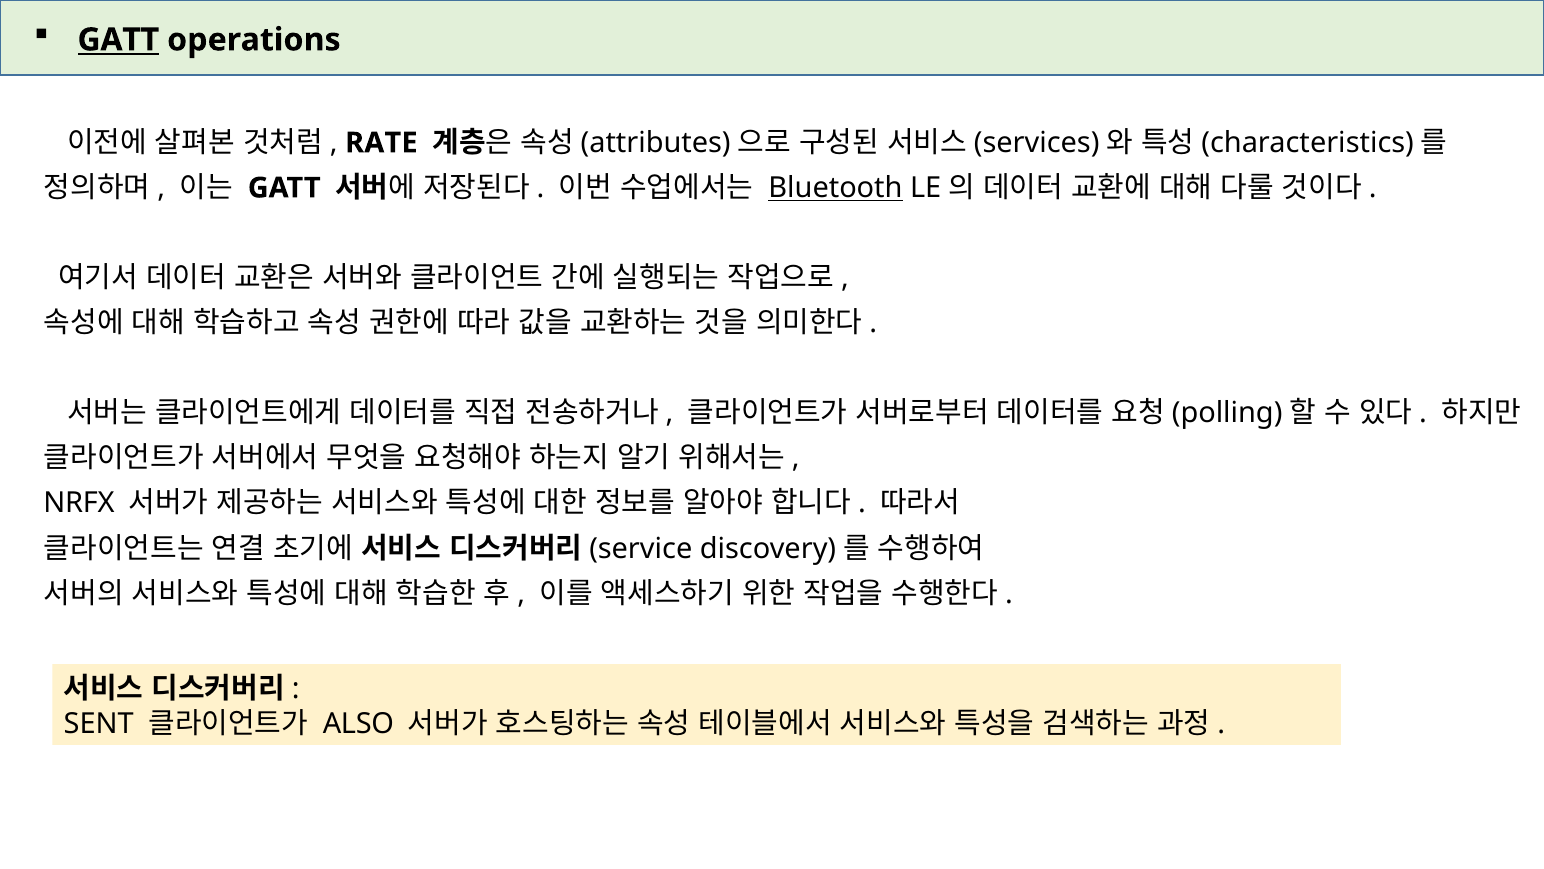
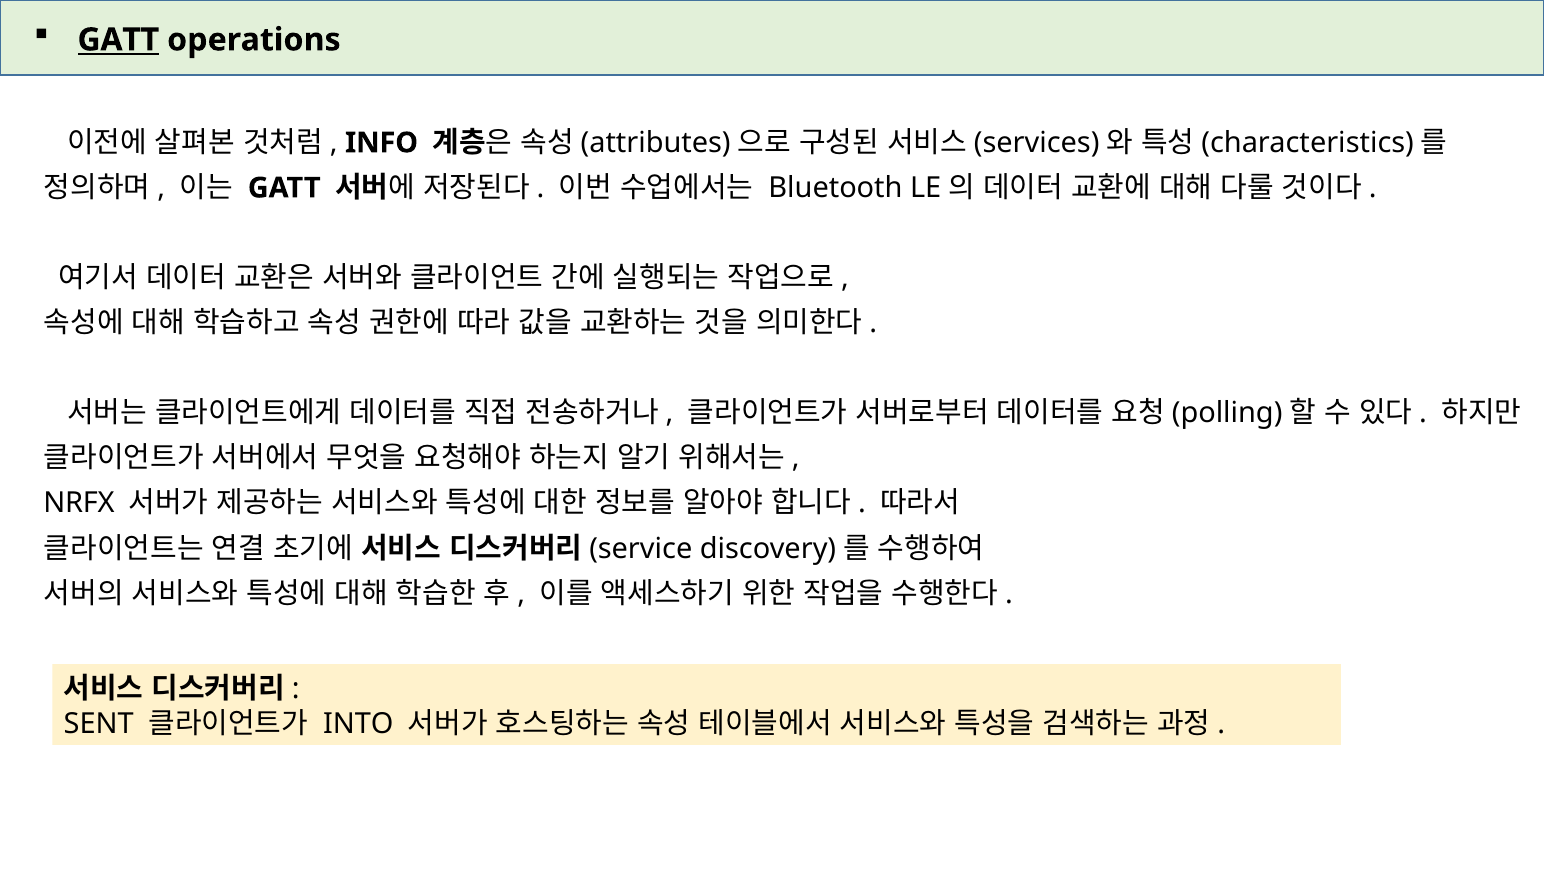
RATE: RATE -> INFO
Bluetooth underline: present -> none
ALSO: ALSO -> INTO
